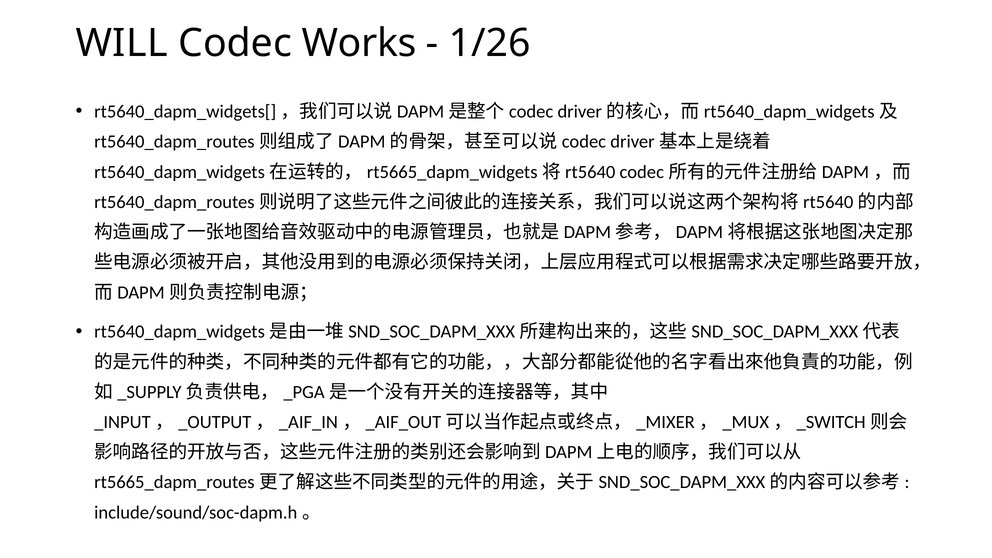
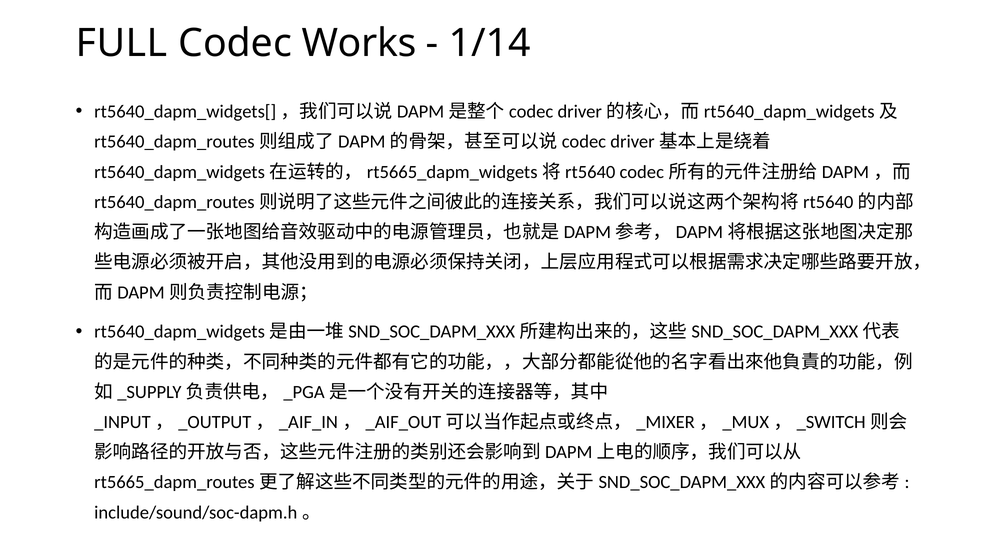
WILL: WILL -> FULL
1/26: 1/26 -> 1/14
